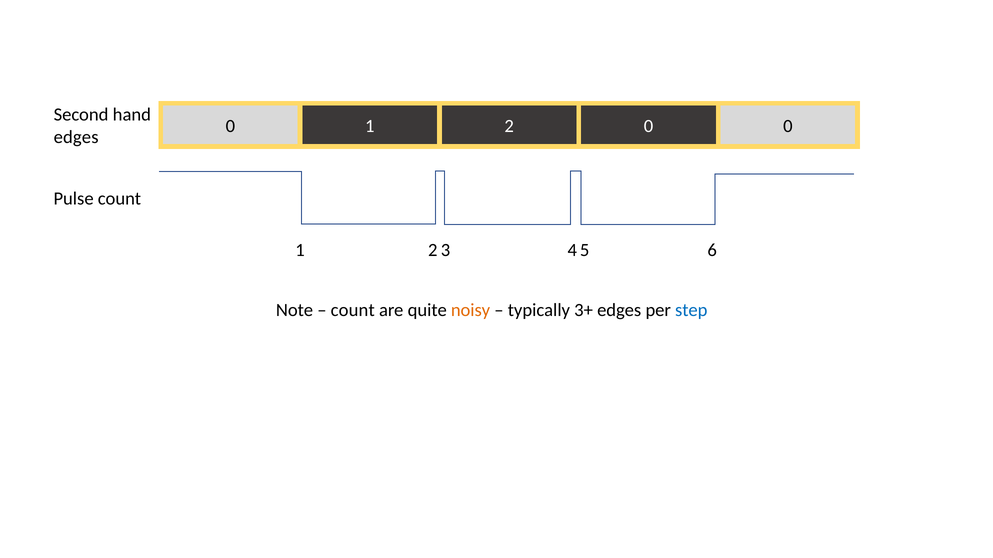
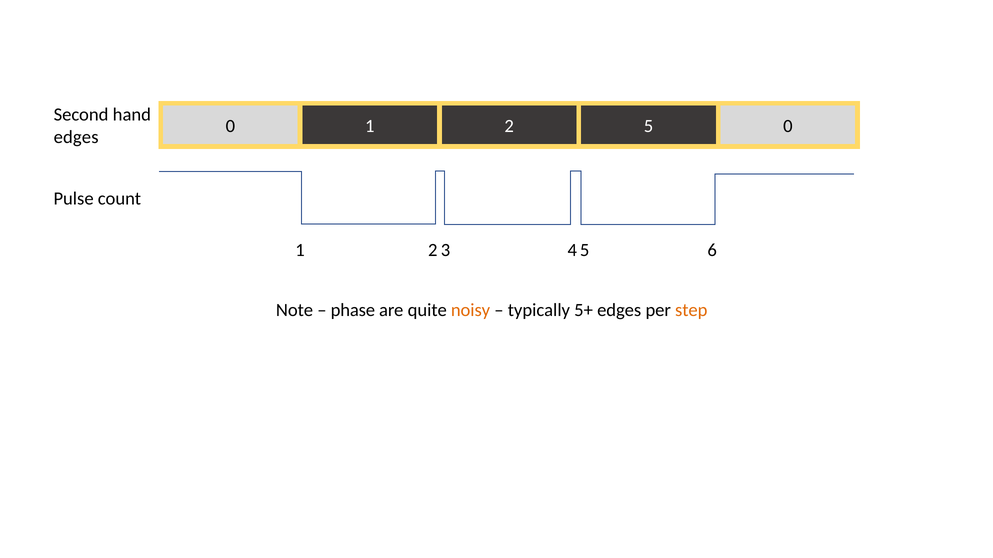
0 at (649, 126): 0 -> 5
count at (353, 310): count -> phase
3+: 3+ -> 5+
step colour: blue -> orange
